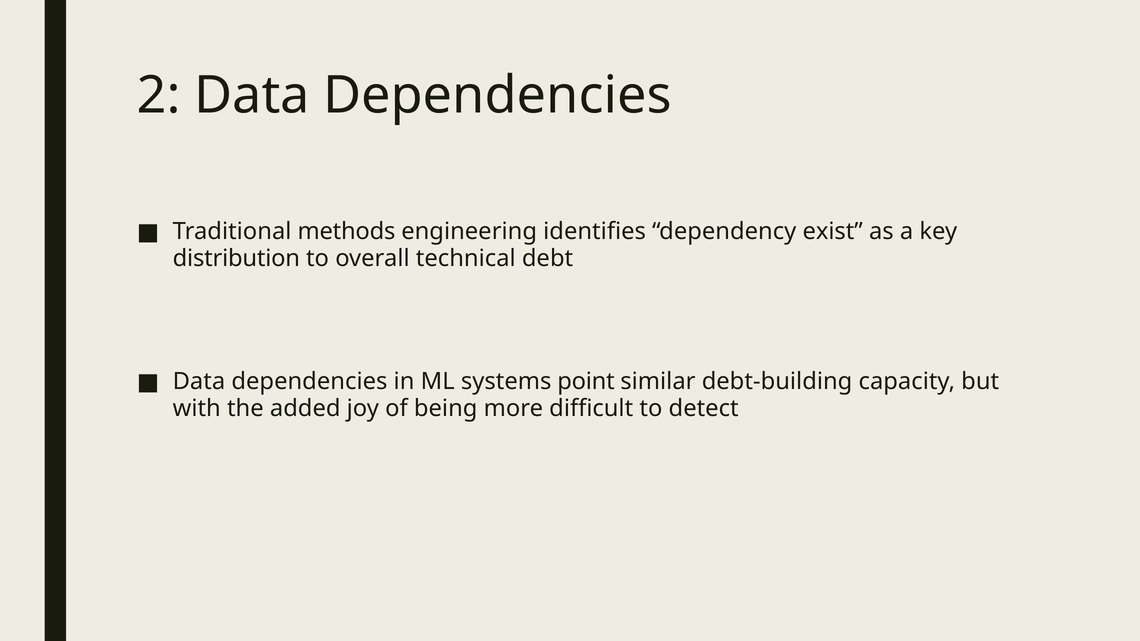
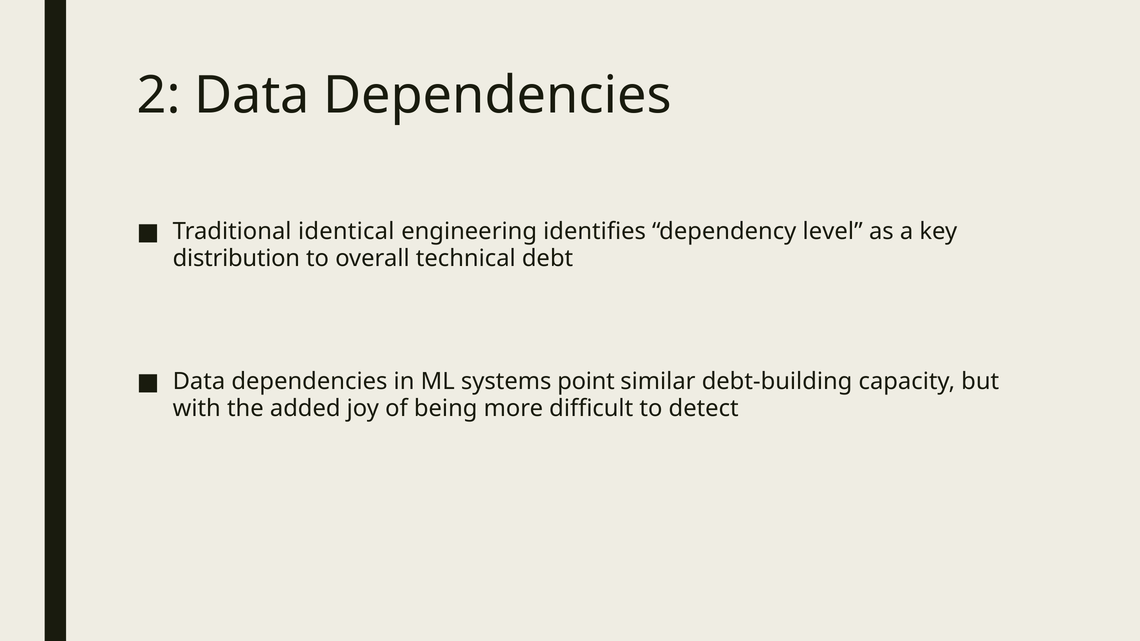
methods: methods -> identical
exist: exist -> level
